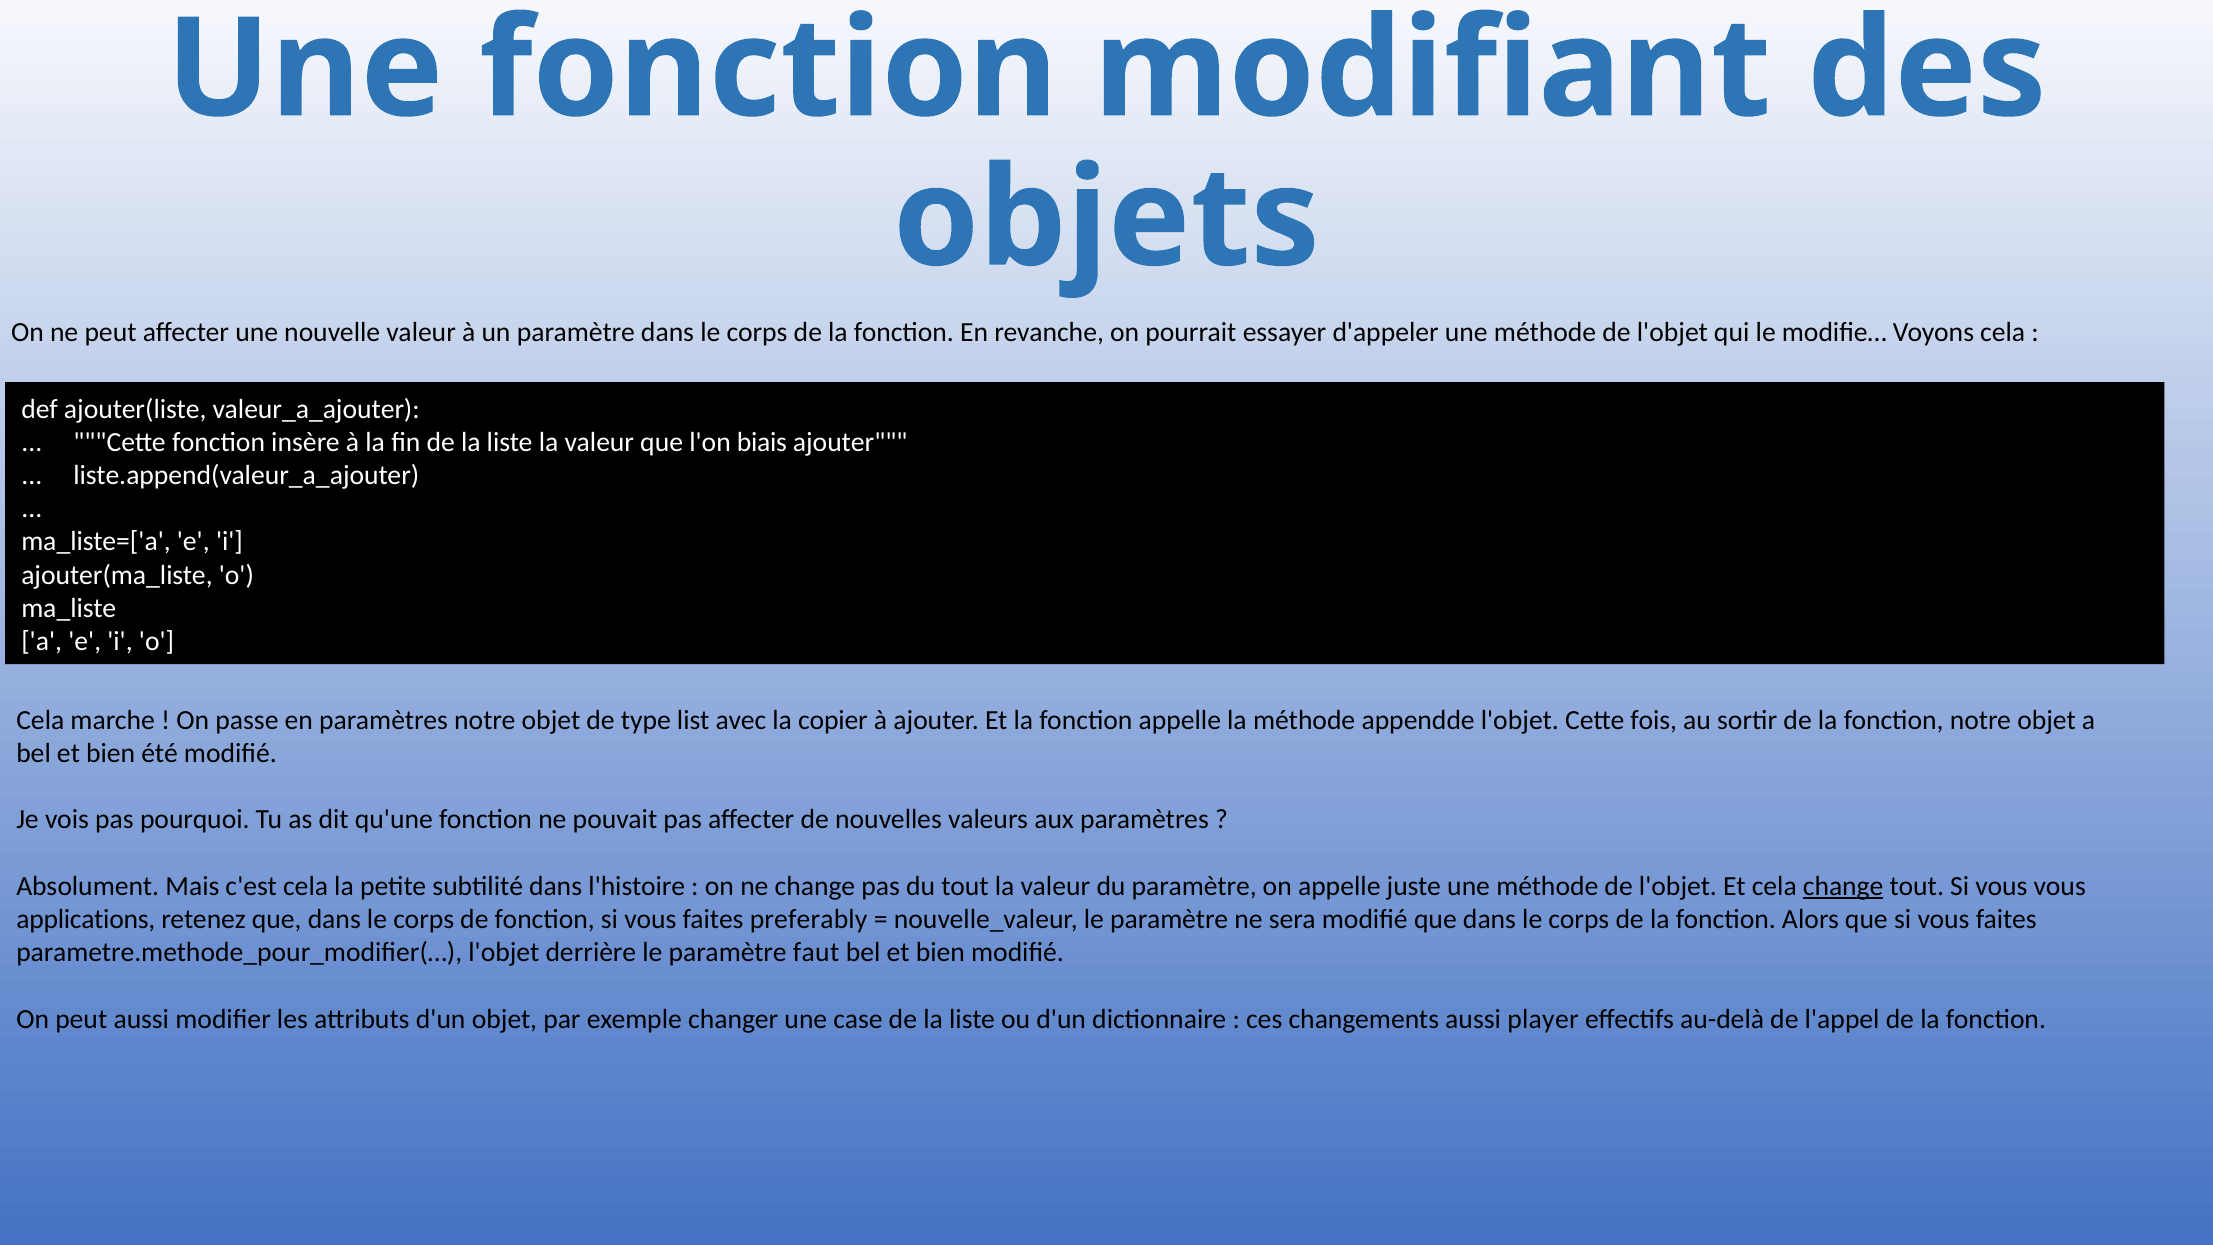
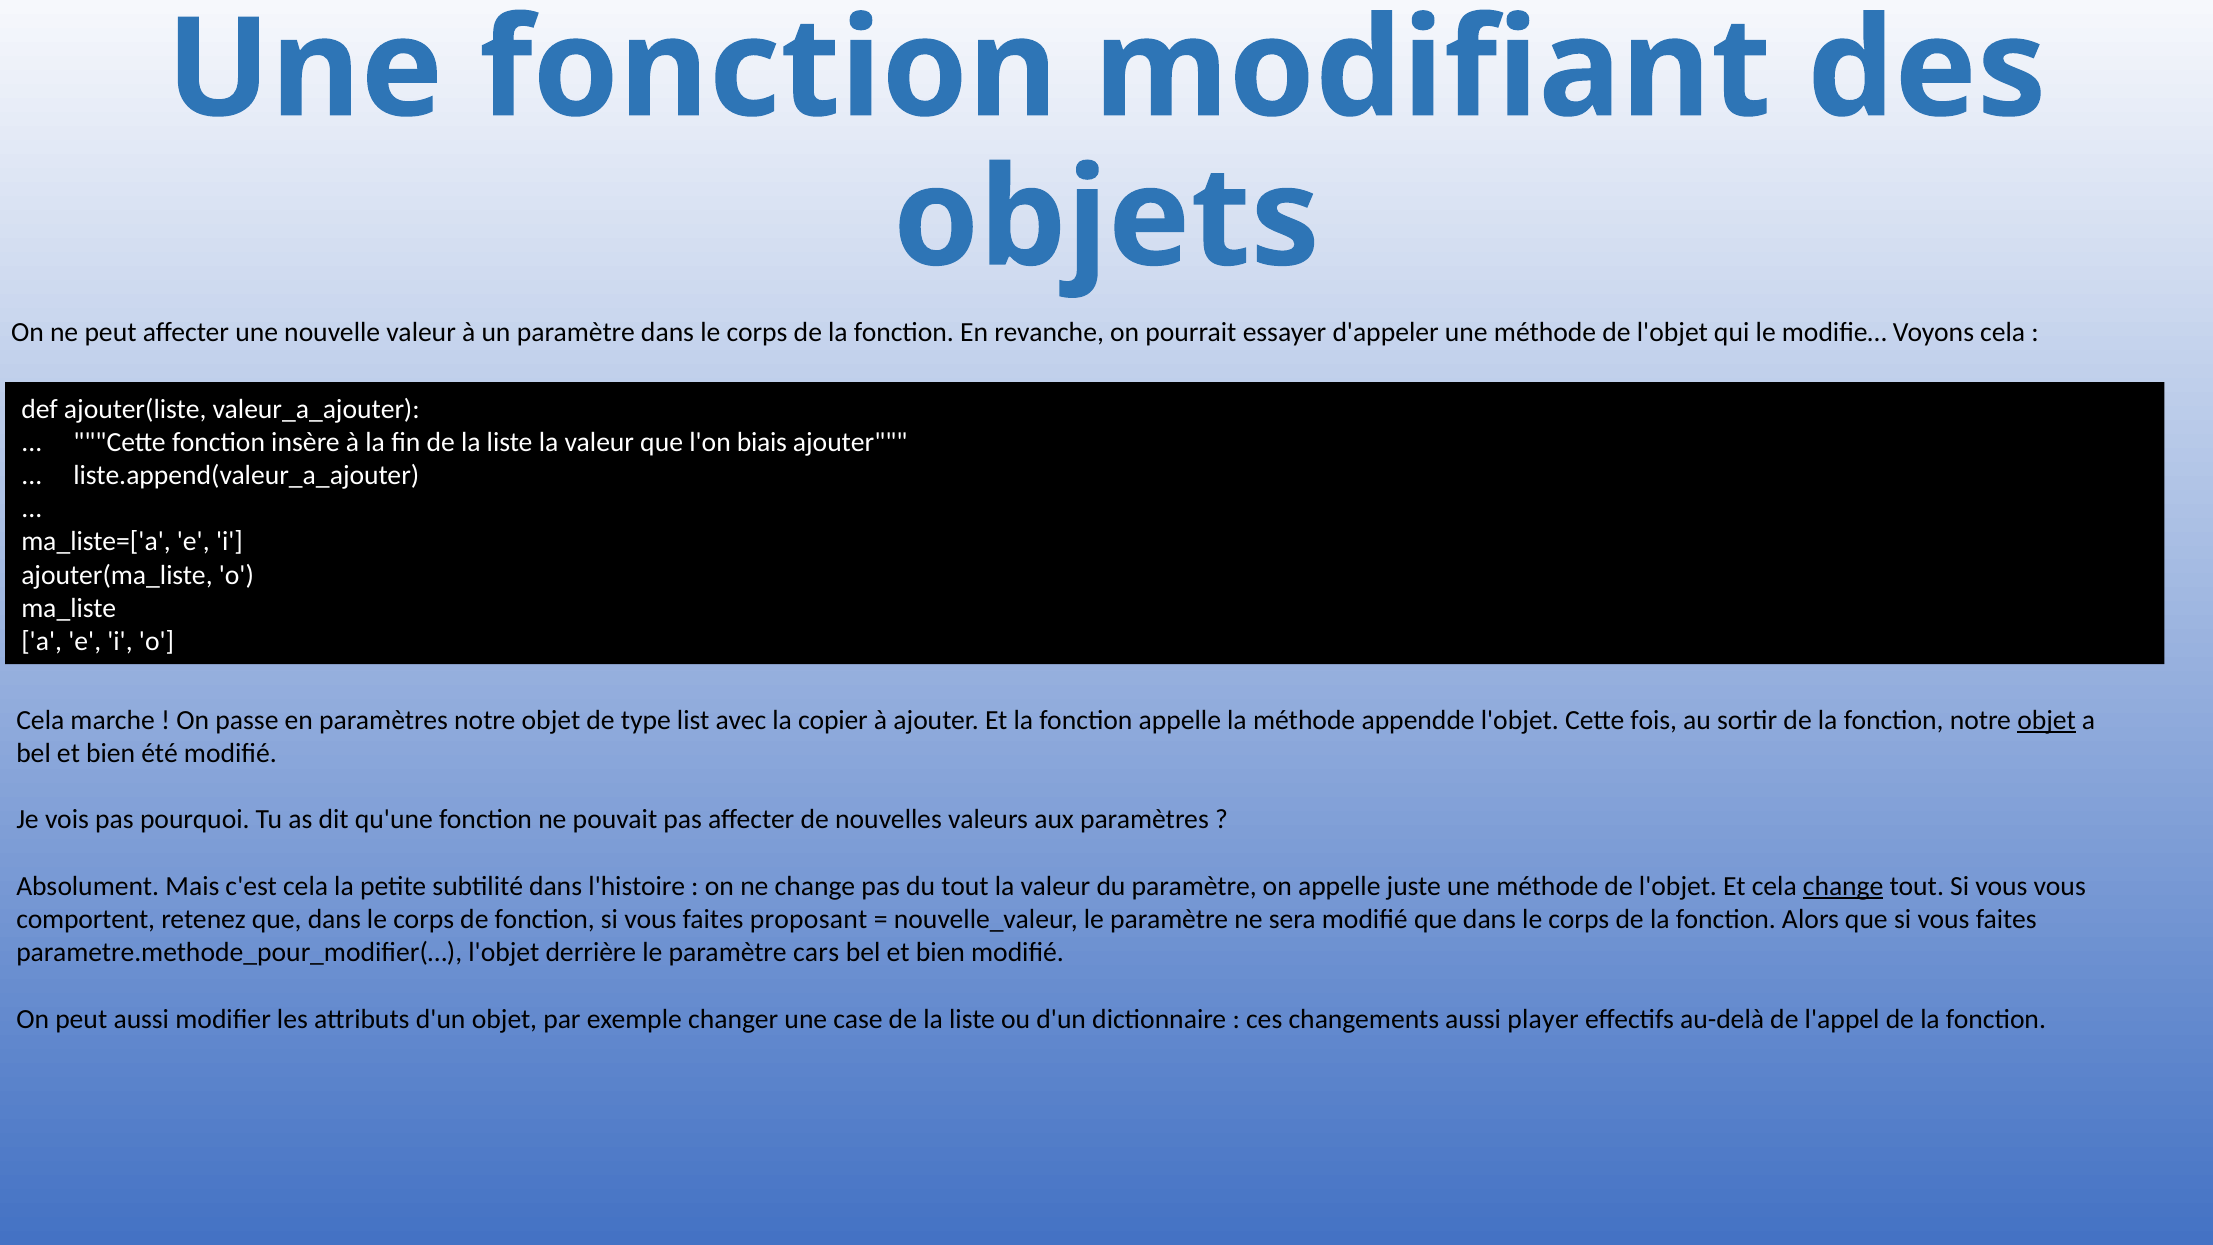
objet at (2047, 720) underline: none -> present
applications: applications -> comportent
preferably: preferably -> proposant
faut: faut -> cars
